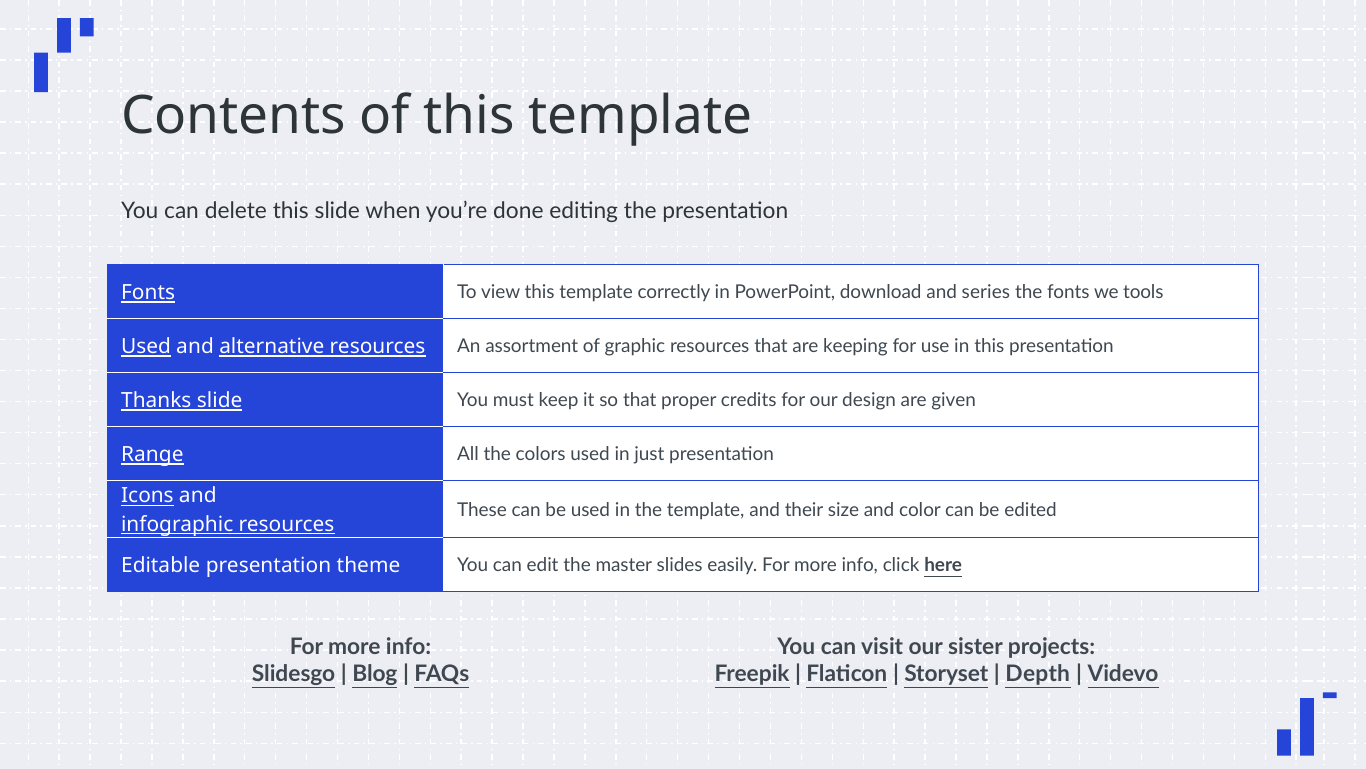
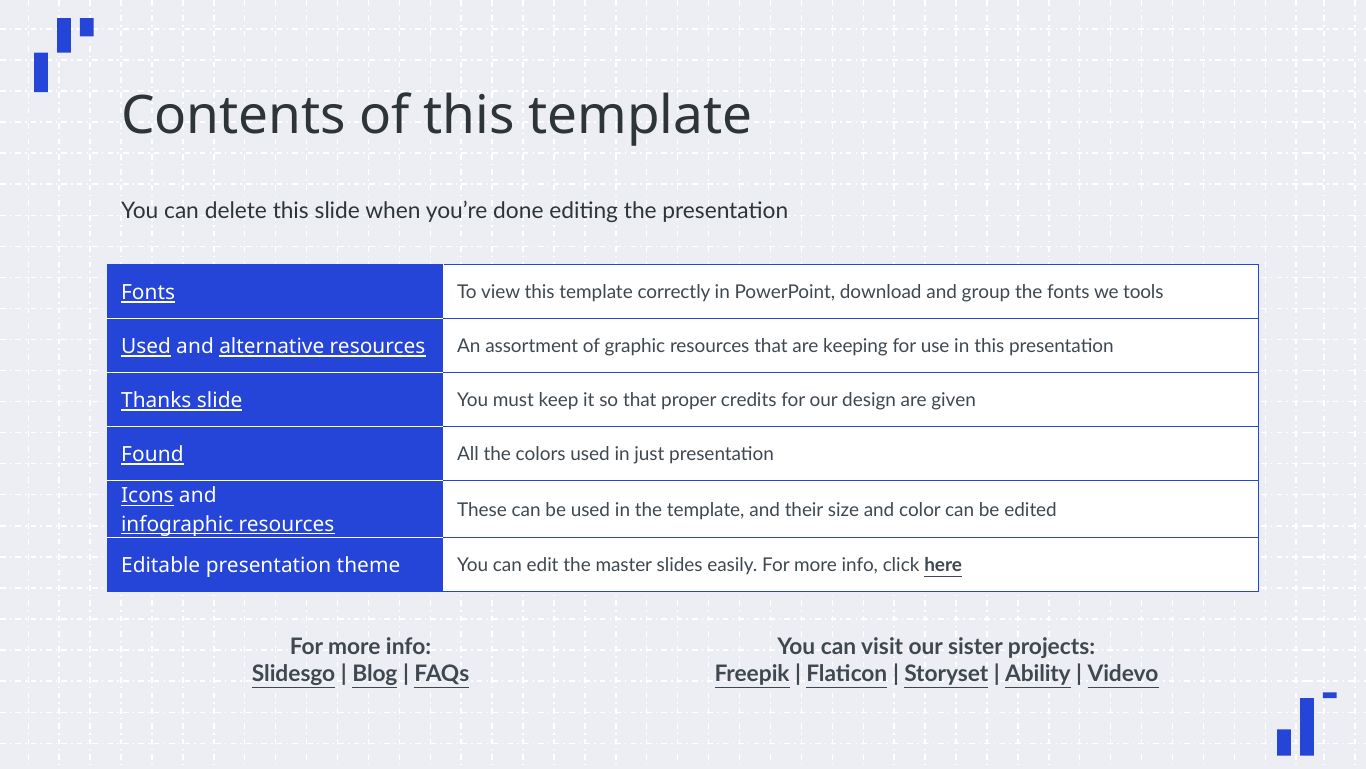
series: series -> group
Range: Range -> Found
Depth: Depth -> Ability
